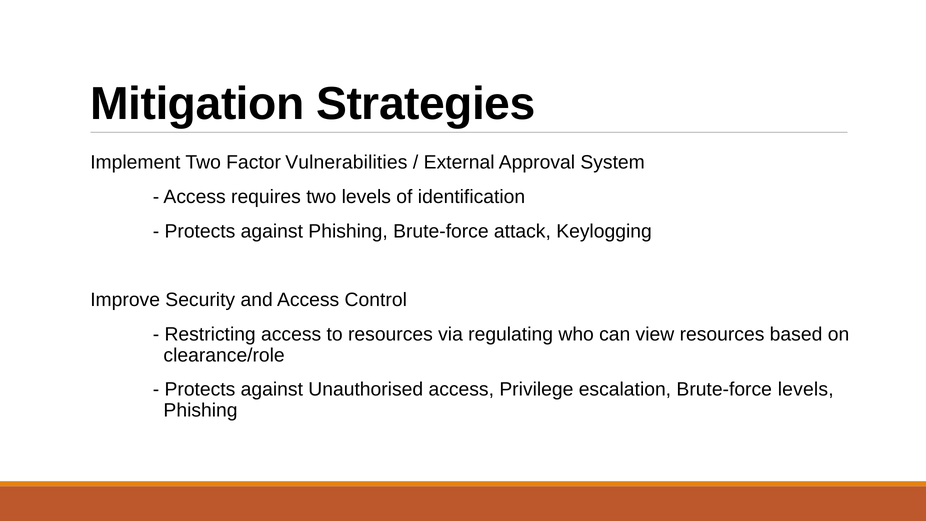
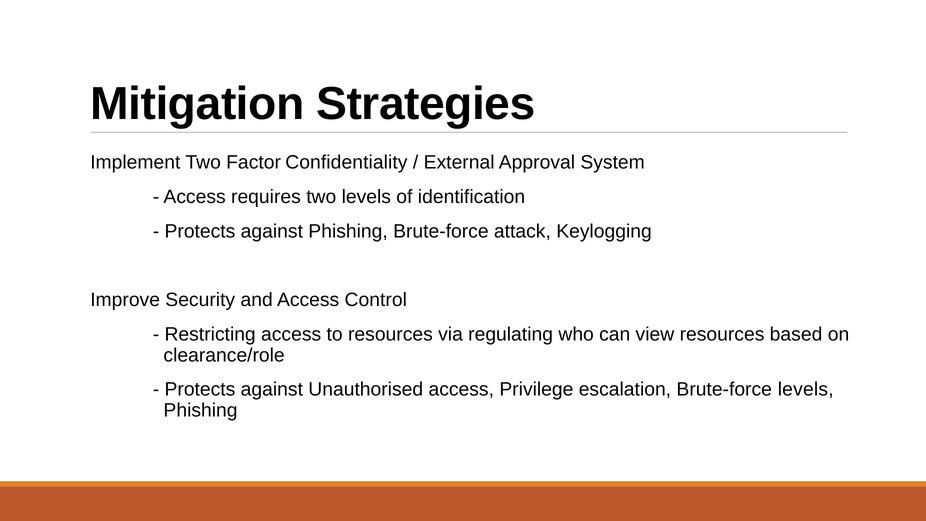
Vulnerabilities: Vulnerabilities -> Confidentiality
